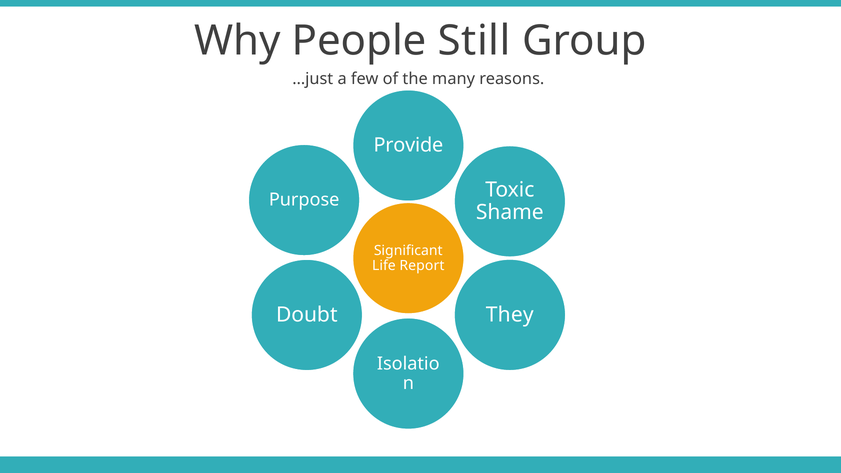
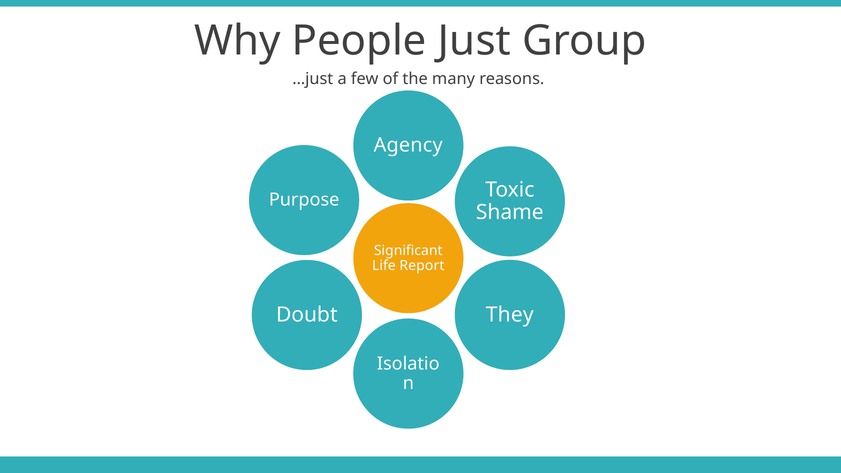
Still: Still -> Just
Provide: Provide -> Agency
